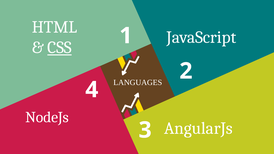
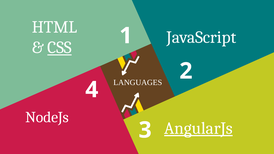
AngularJs underline: none -> present
